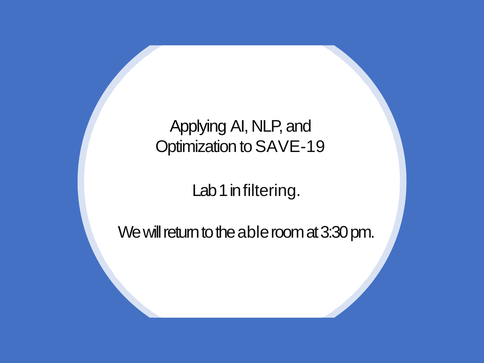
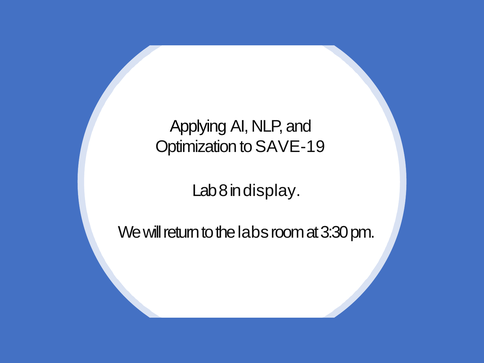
1: 1 -> 8
filtering: filtering -> display
able: able -> labs
